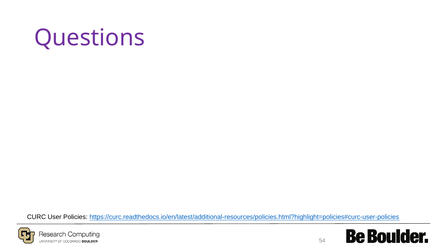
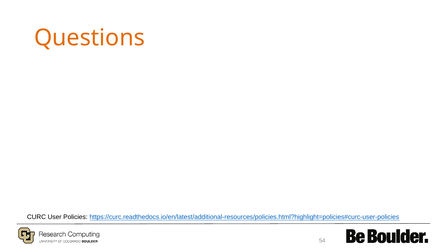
Questions colour: purple -> orange
